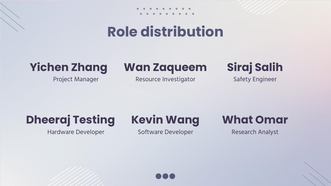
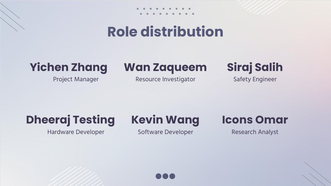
What: What -> Icons
